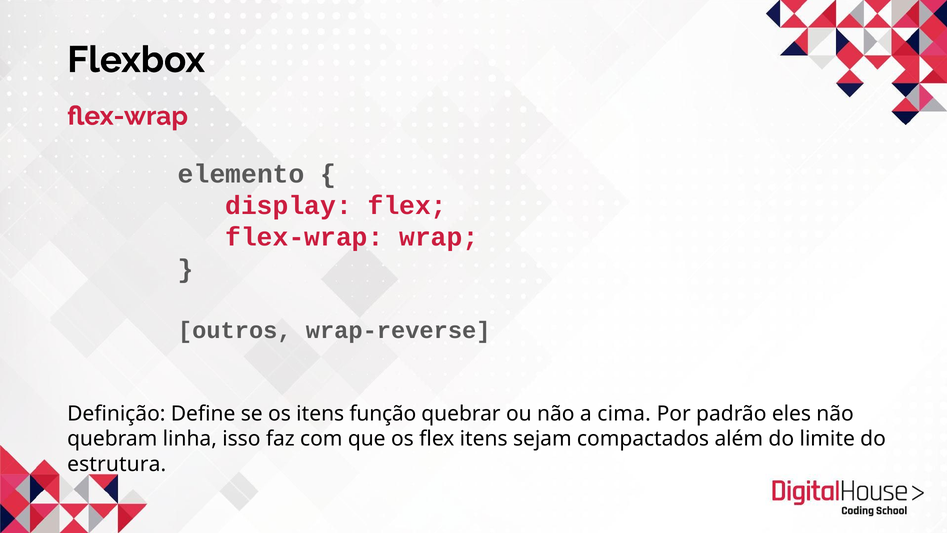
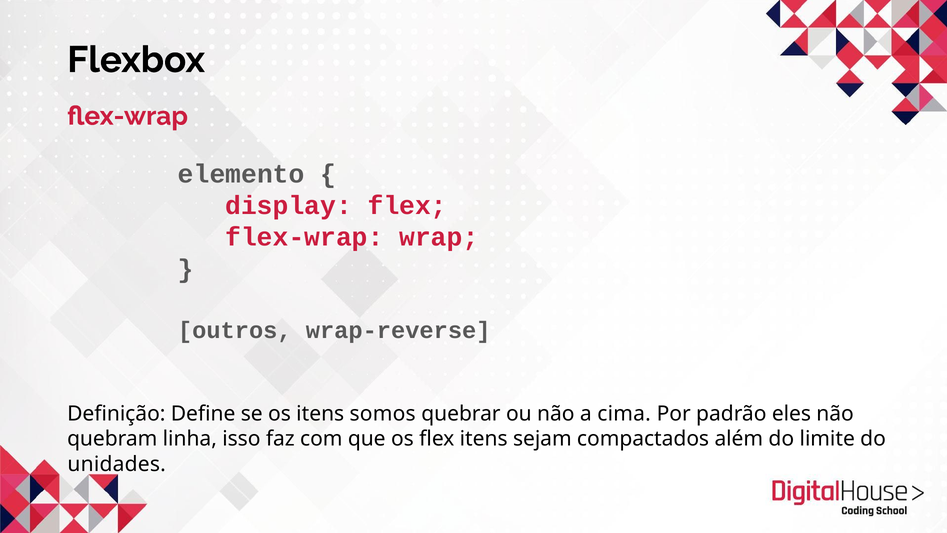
função: função -> somos
estrutura: estrutura -> unidades
